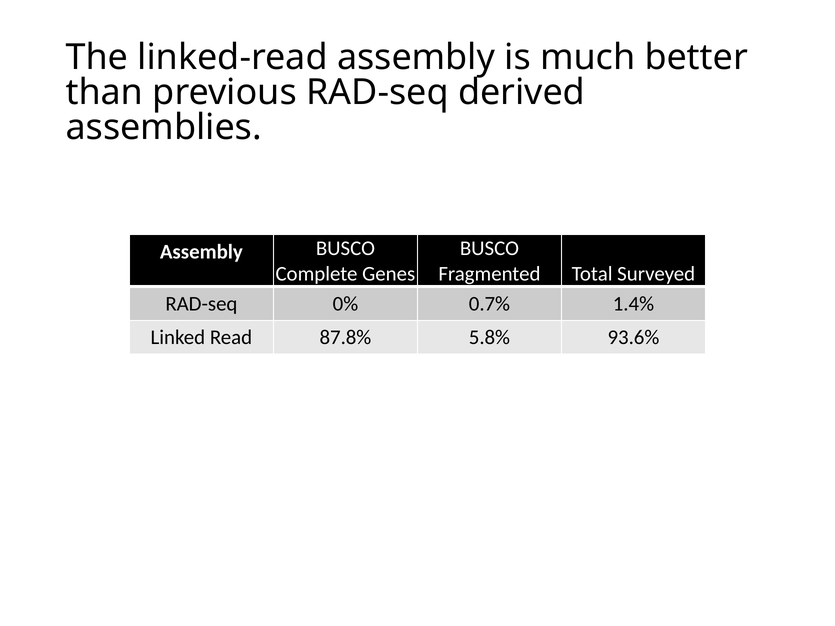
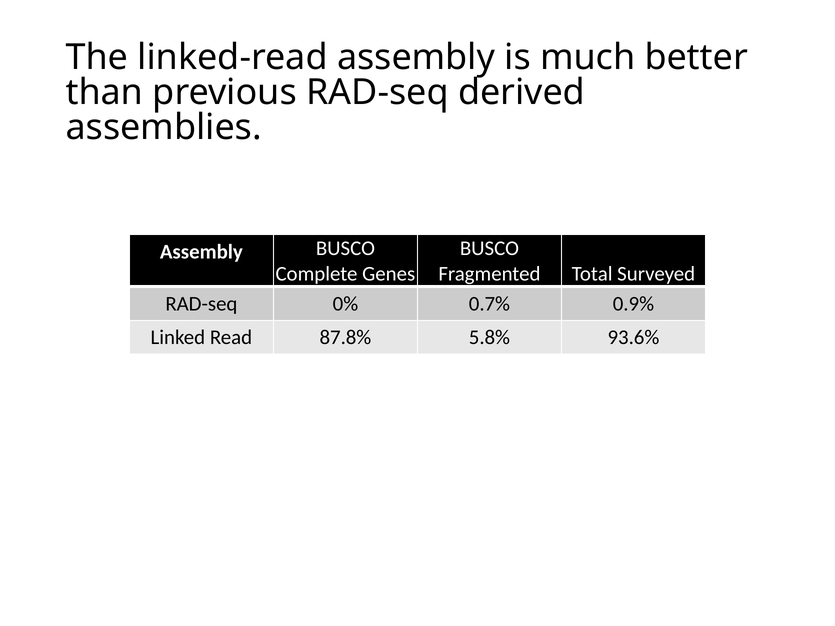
1.4%: 1.4% -> 0.9%
